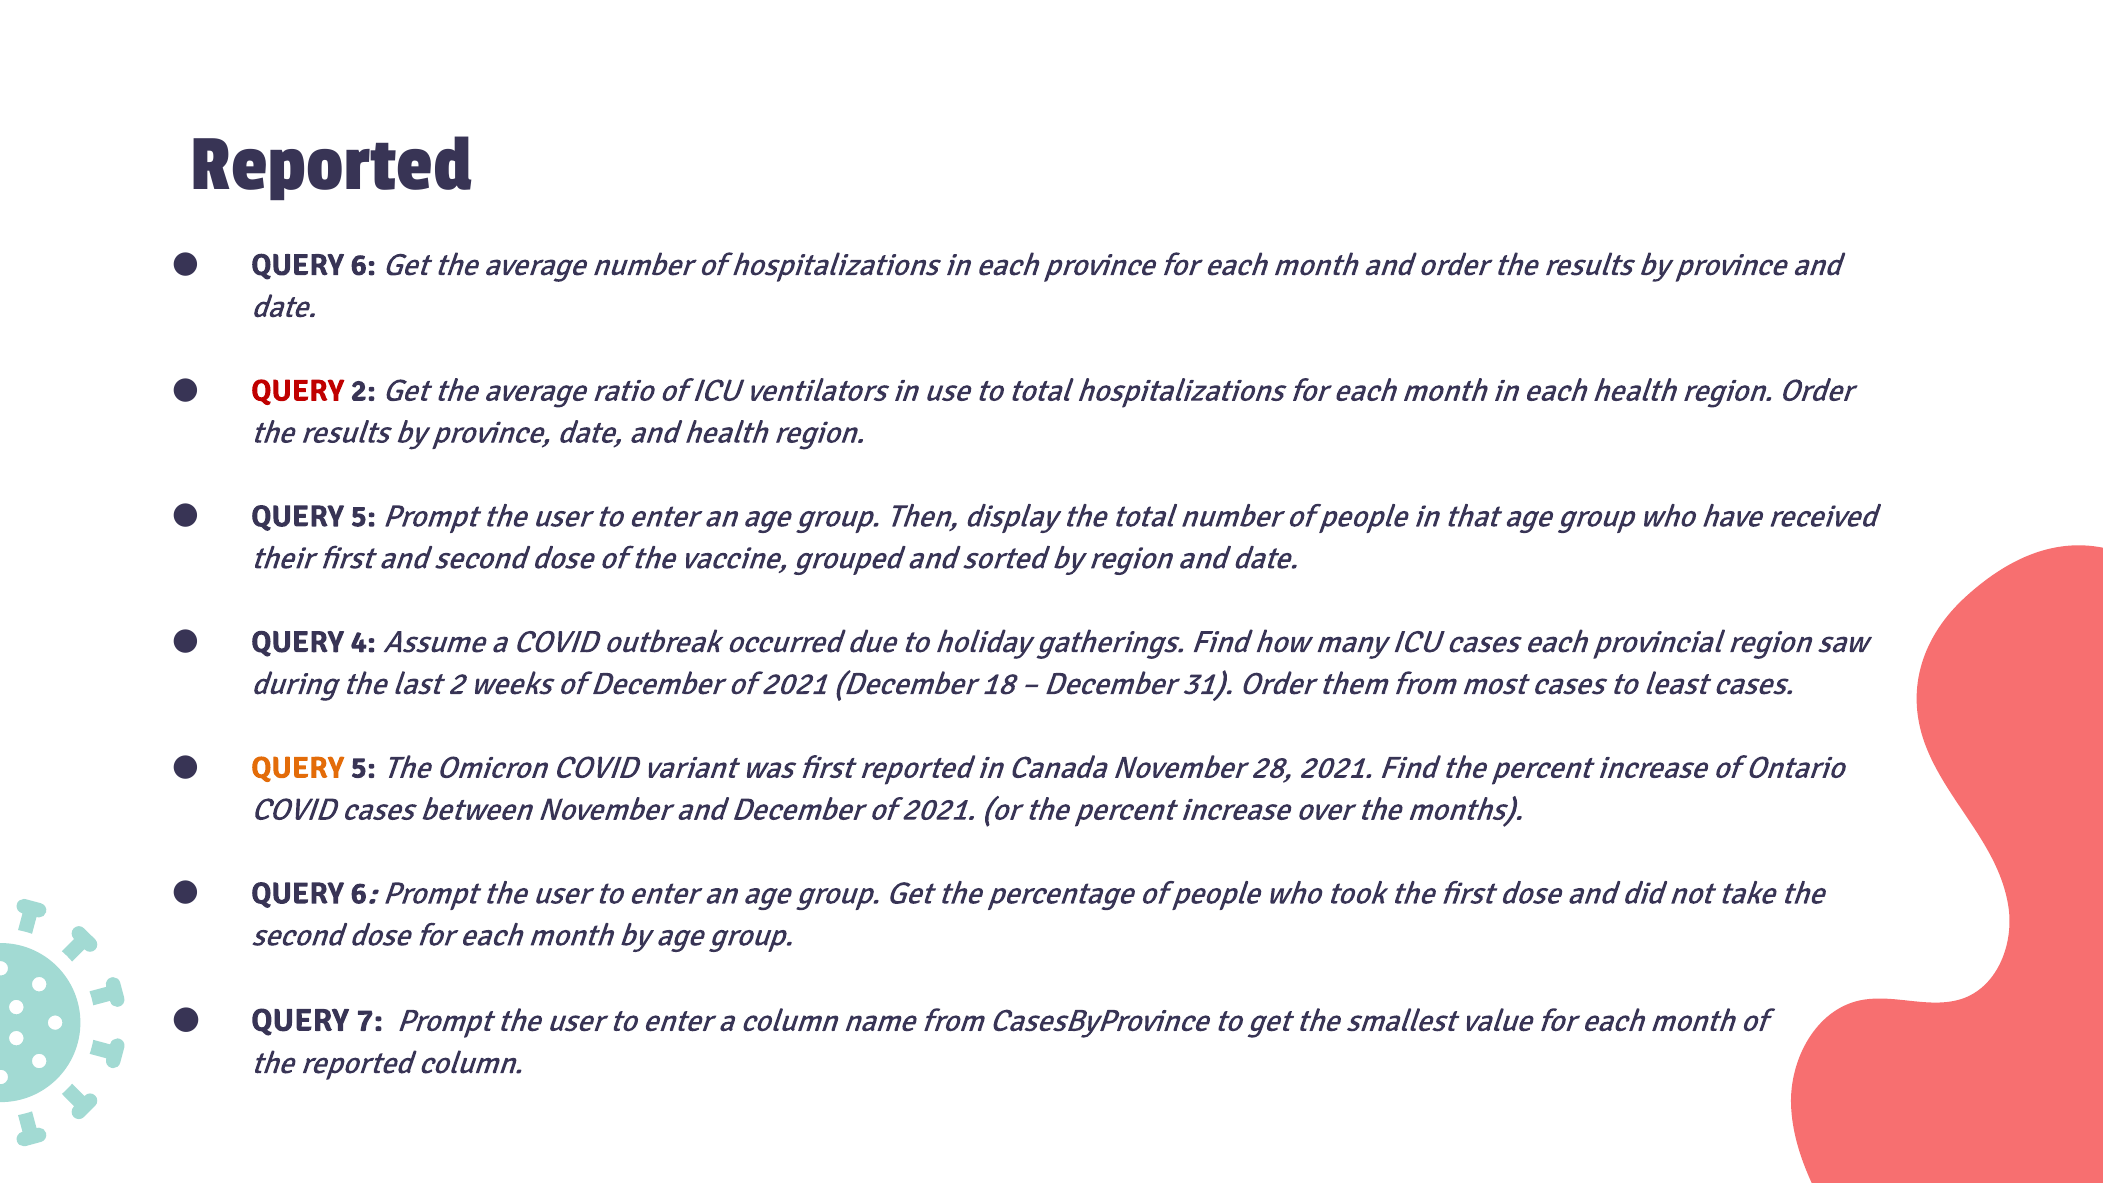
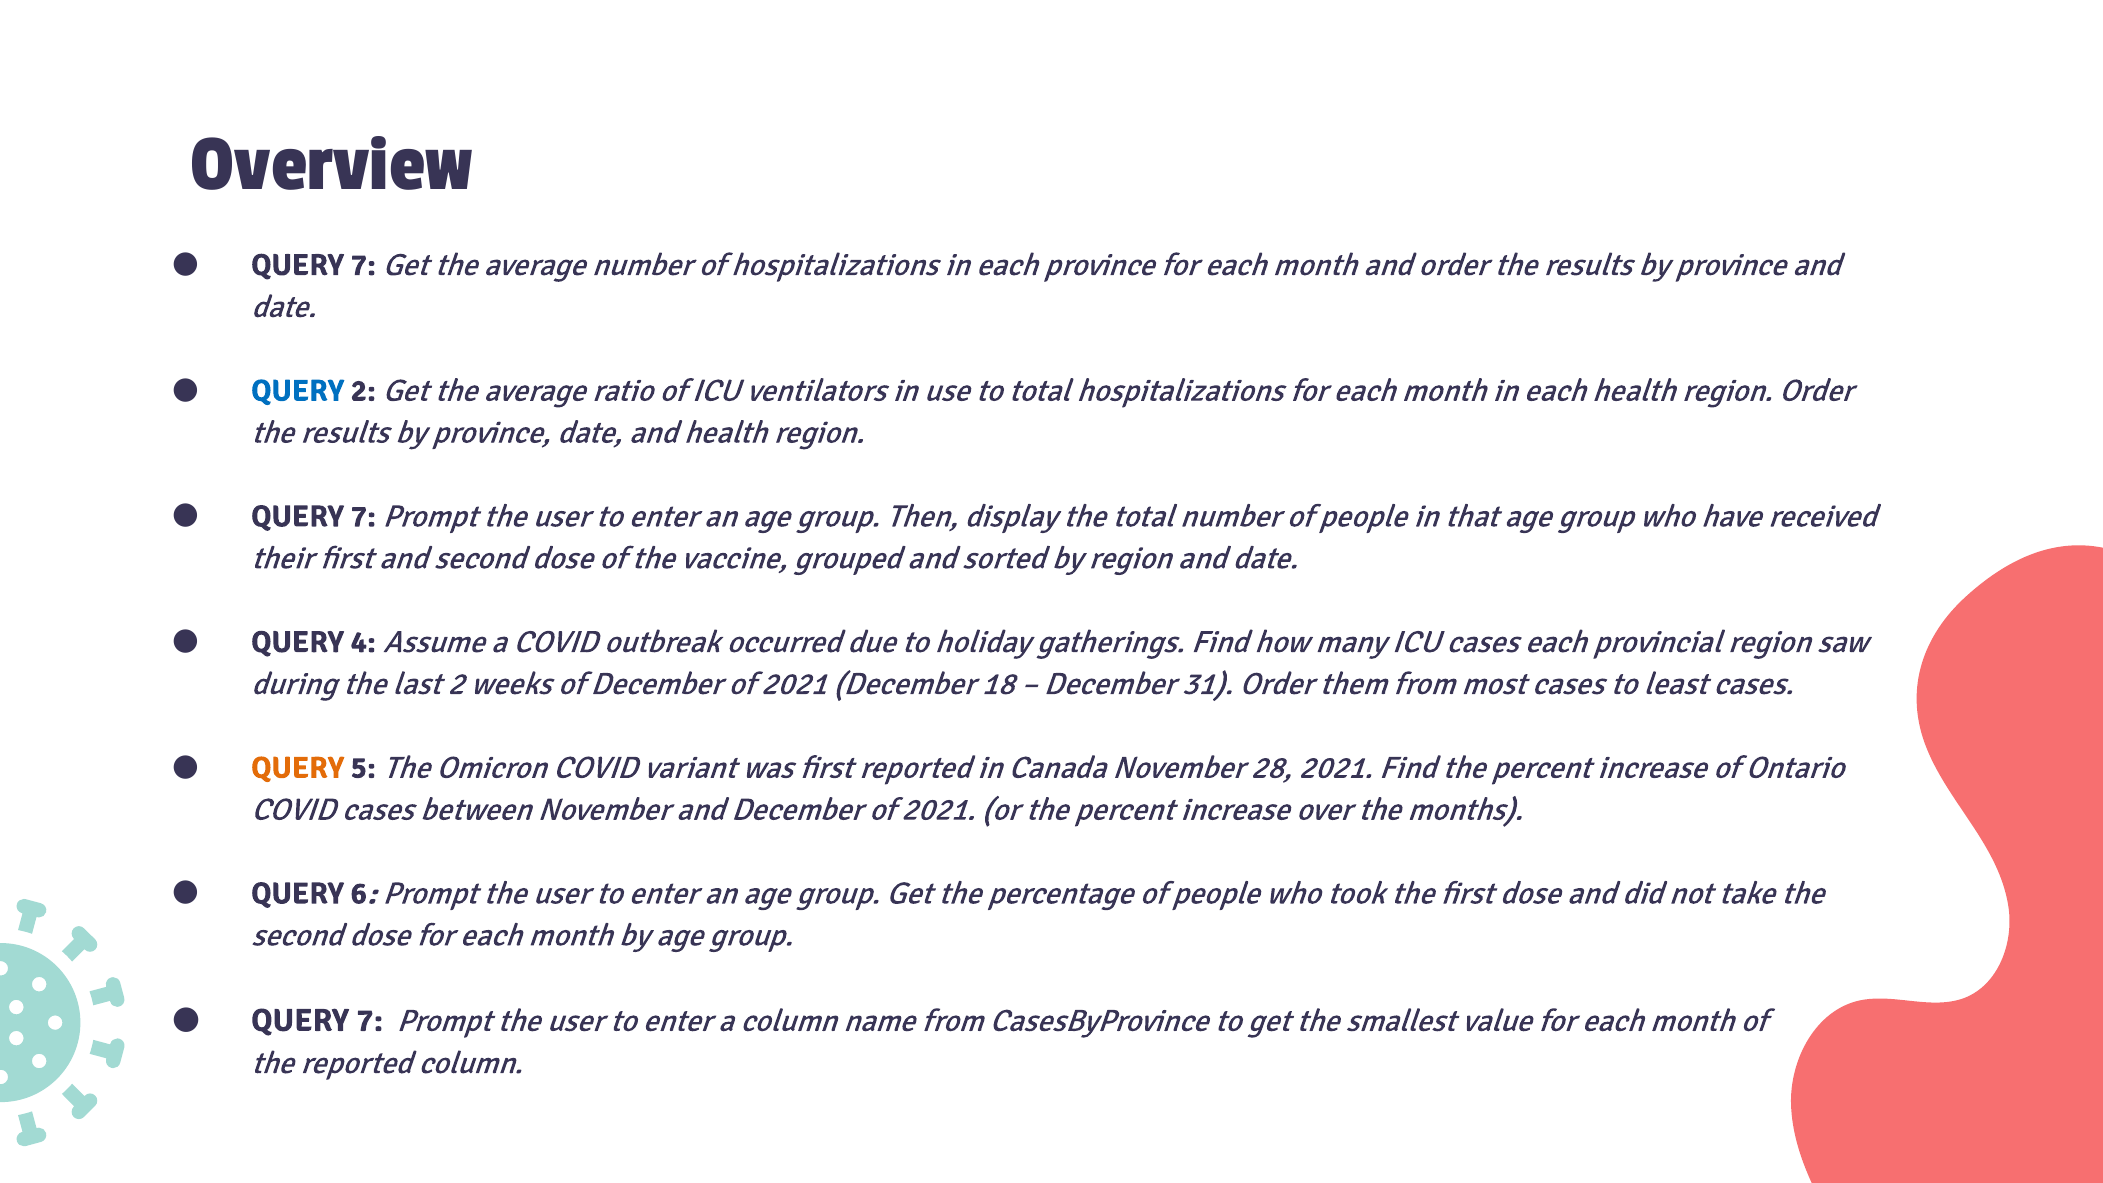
Reported at (332, 163): Reported -> Overview
6 at (363, 265): 6 -> 7
QUERY at (298, 391) colour: red -> blue
5 at (363, 516): 5 -> 7
